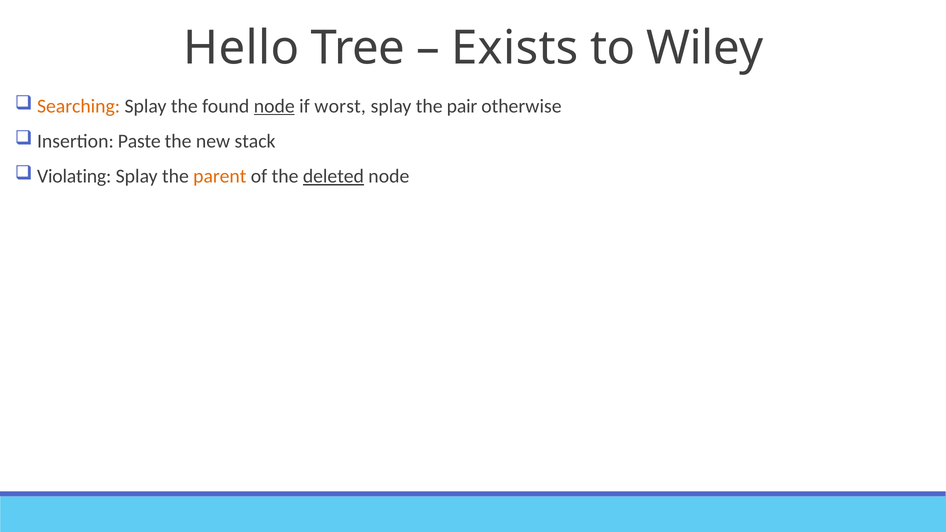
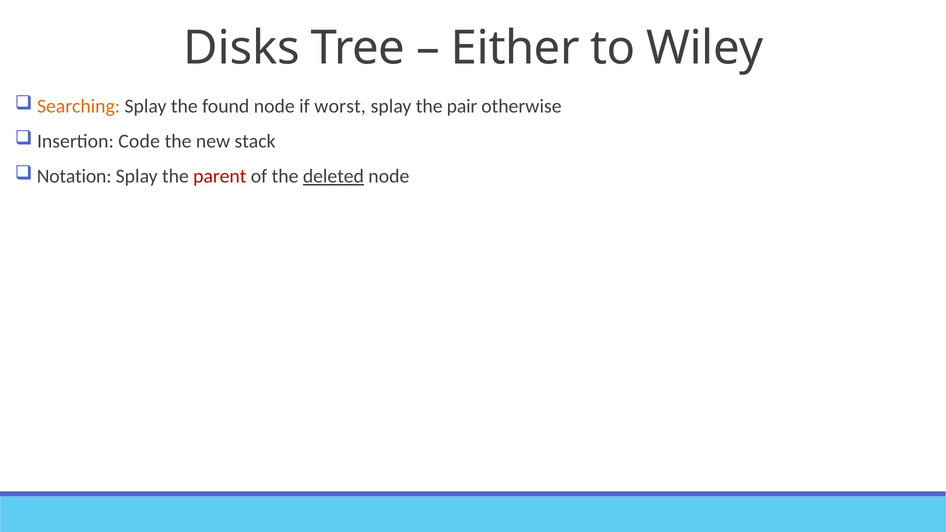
Hello: Hello -> Disks
Exists: Exists -> Either
node at (274, 106) underline: present -> none
Paste: Paste -> Code
Violating: Violating -> Notation
parent colour: orange -> red
